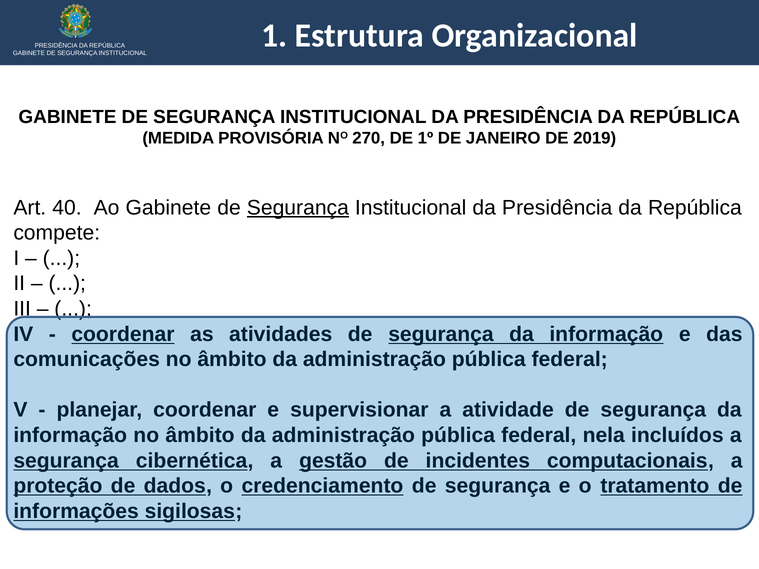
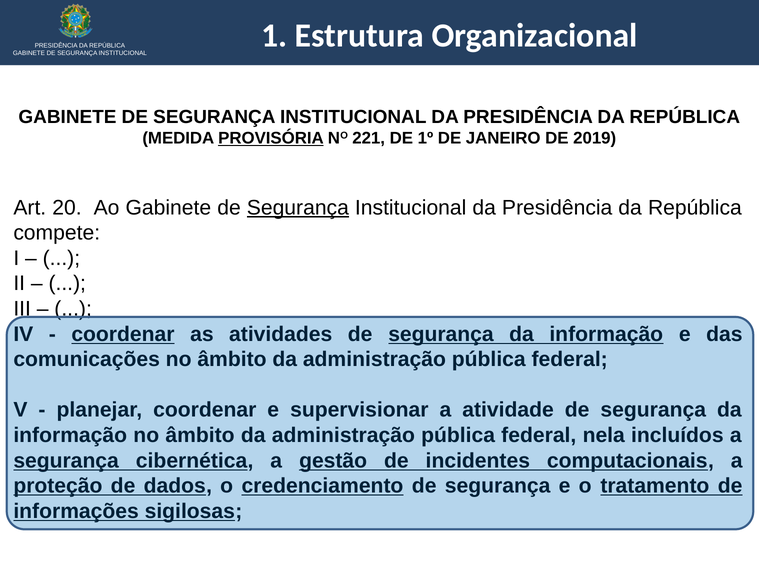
PROVISÓRIA underline: none -> present
270: 270 -> 221
40: 40 -> 20
